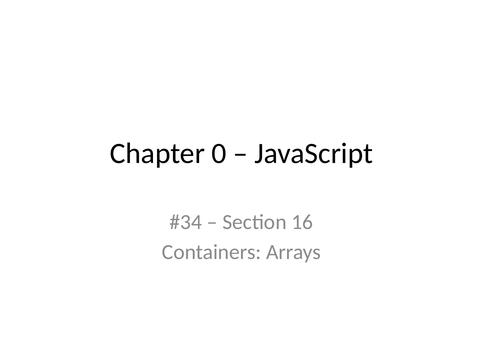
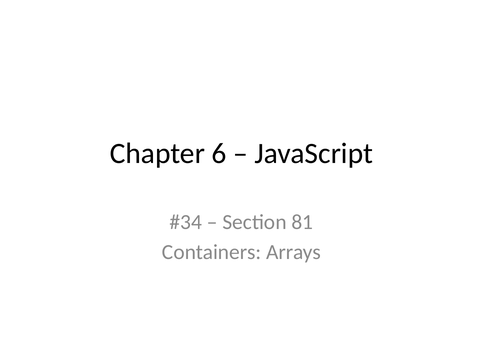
0: 0 -> 6
16: 16 -> 81
